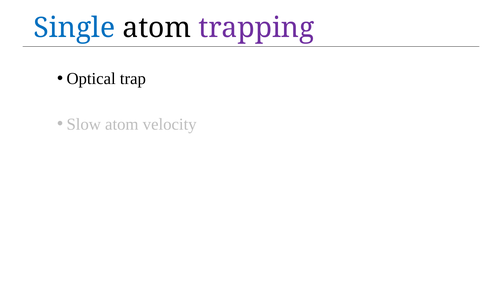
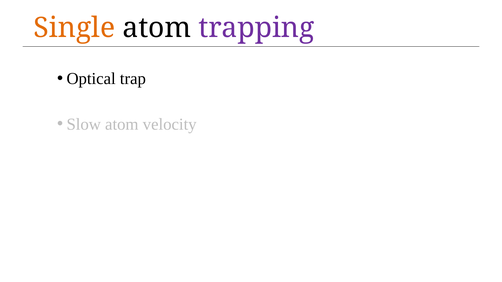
Single colour: blue -> orange
